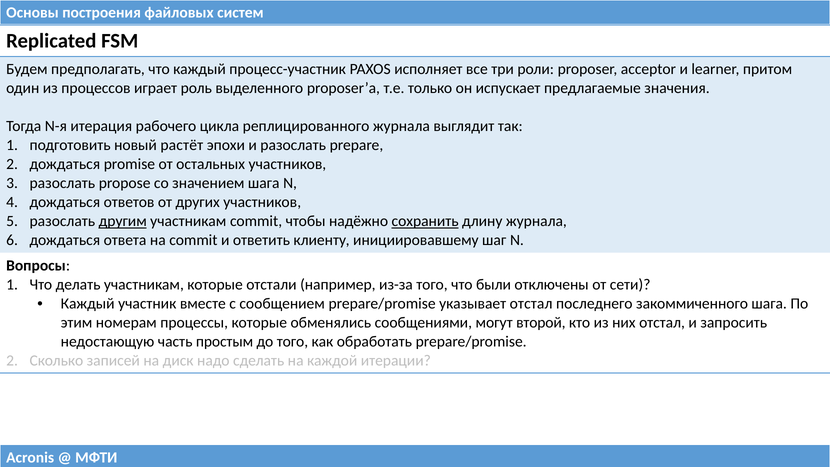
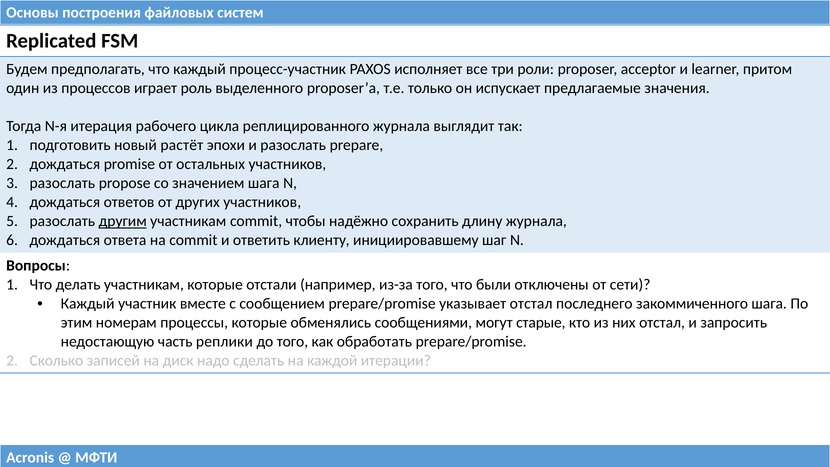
сохранить underline: present -> none
второй: второй -> старые
простым: простым -> реплики
